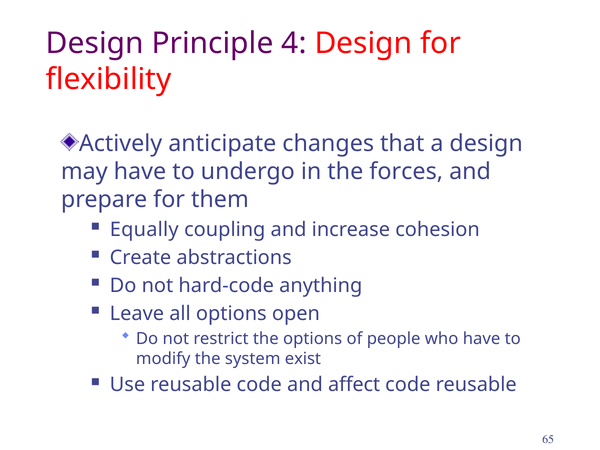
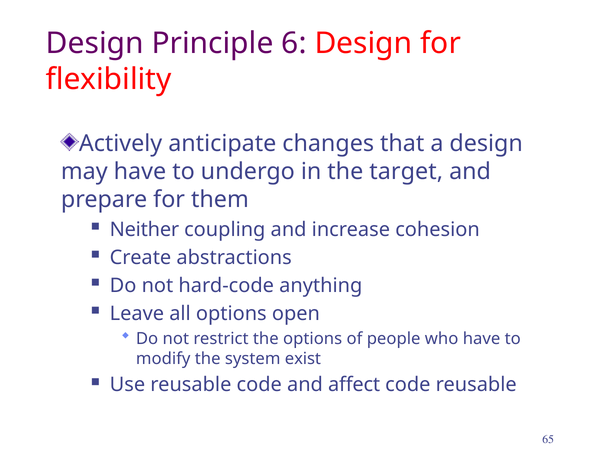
4: 4 -> 6
forces: forces -> target
Equally: Equally -> Neither
